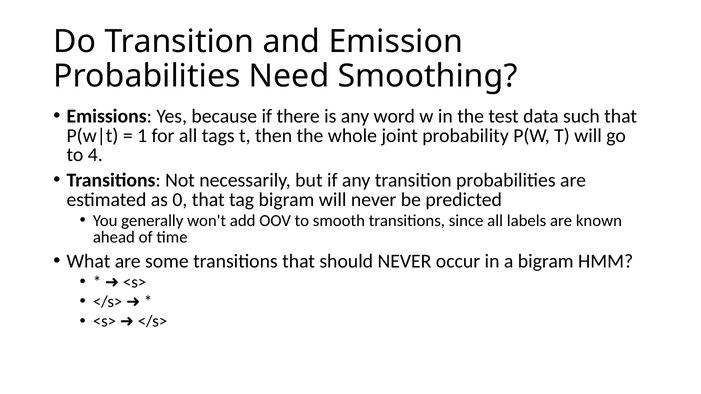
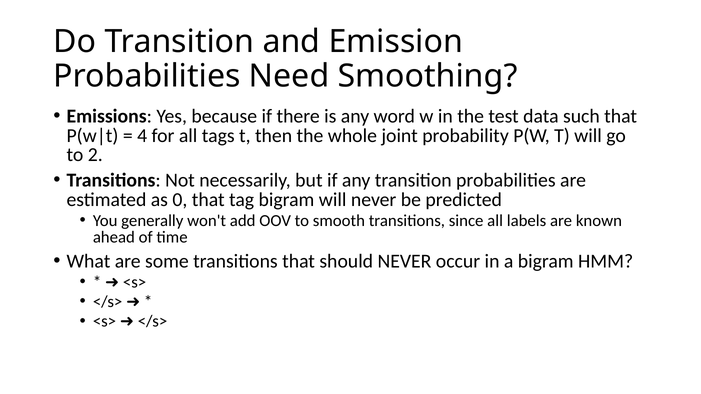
1: 1 -> 4
4: 4 -> 2
